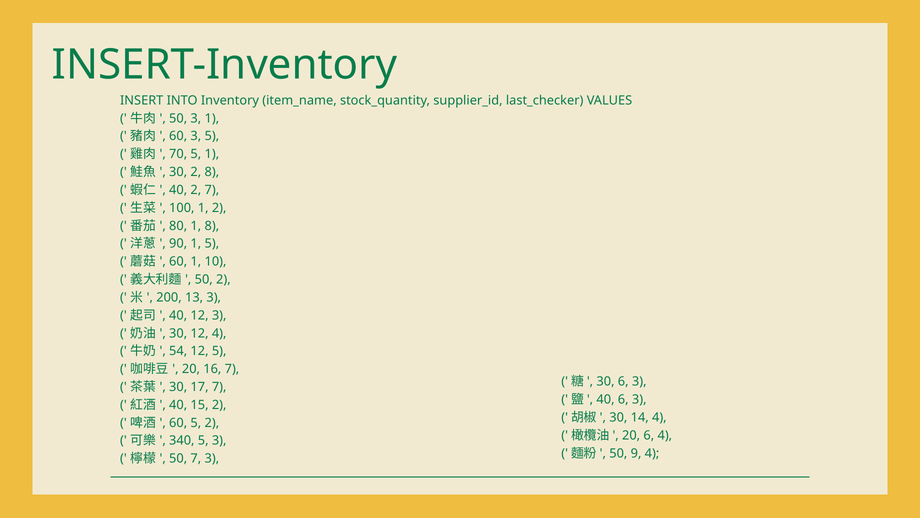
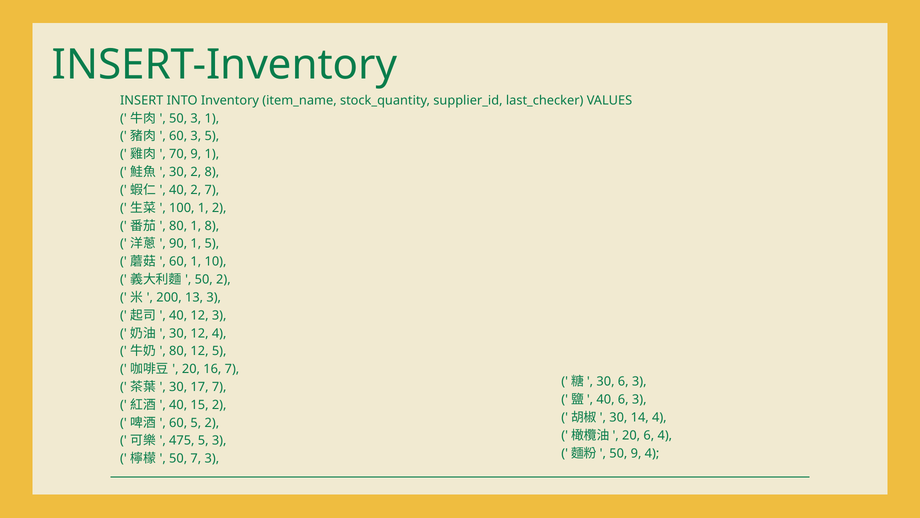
70 5: 5 -> 9
54 at (178, 351): 54 -> 80
340: 340 -> 475
